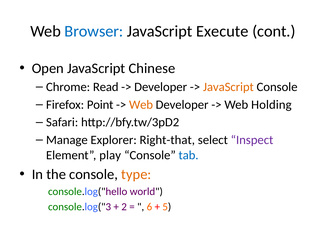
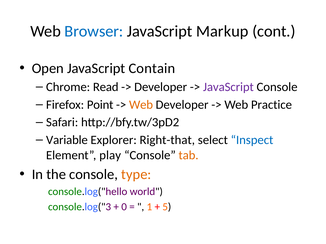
Execute: Execute -> Markup
Chinese: Chinese -> Contain
JavaScript at (228, 87) colour: orange -> purple
Holding: Holding -> Practice
Manage: Manage -> Variable
Inspect colour: purple -> blue
tab colour: blue -> orange
2: 2 -> 0
6: 6 -> 1
